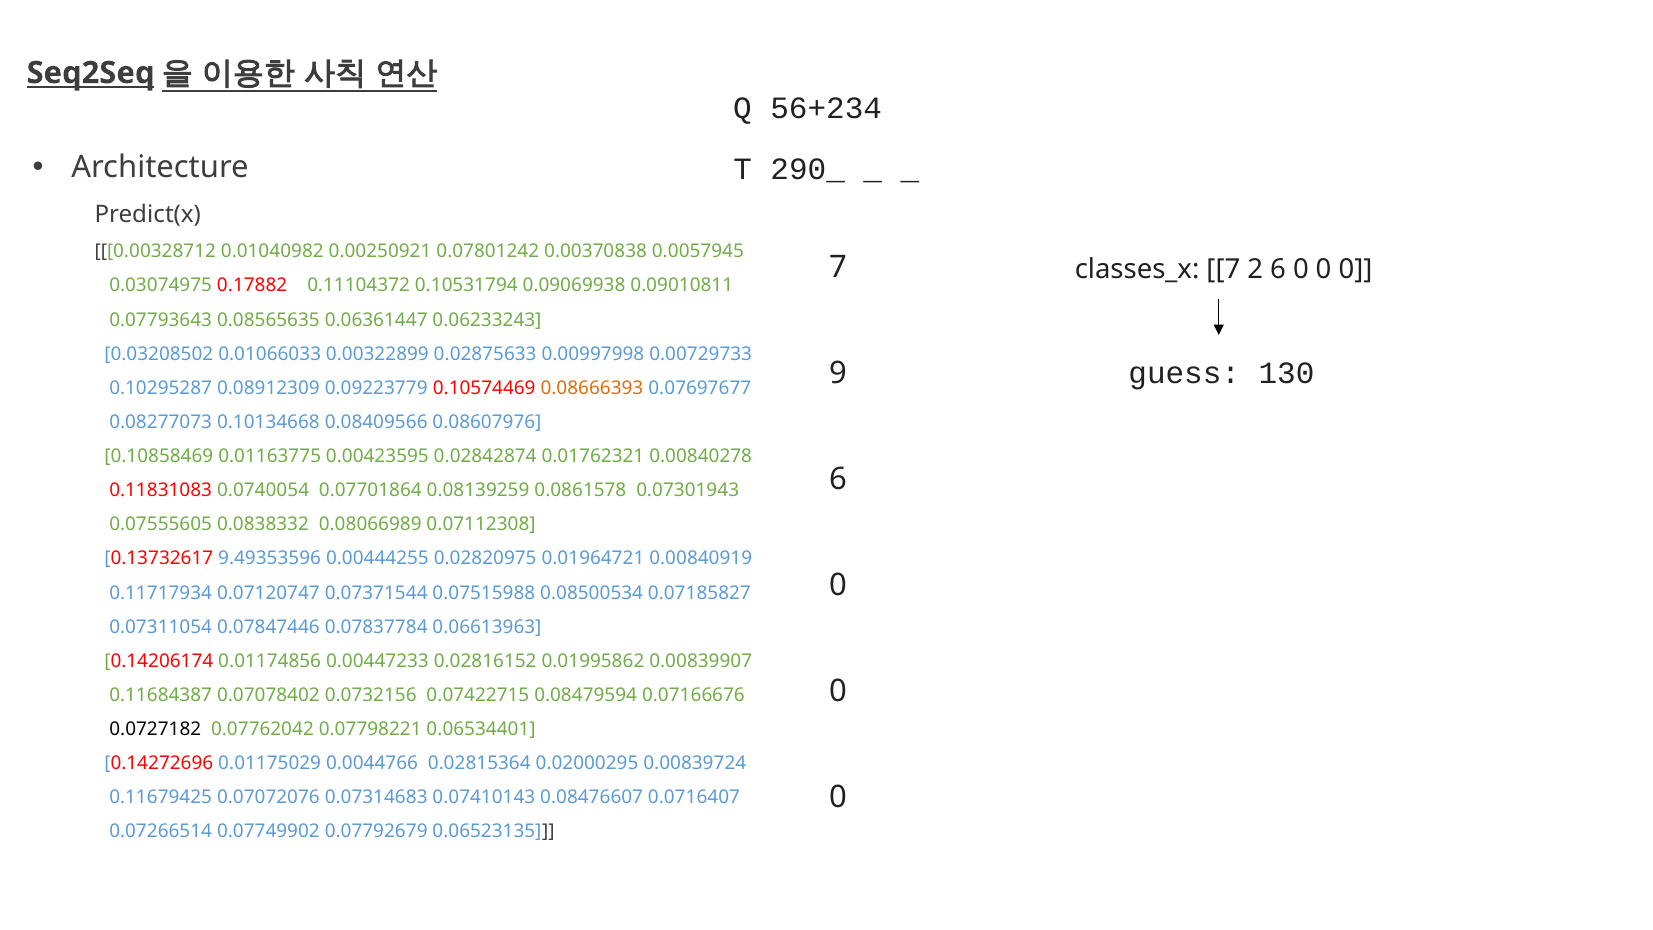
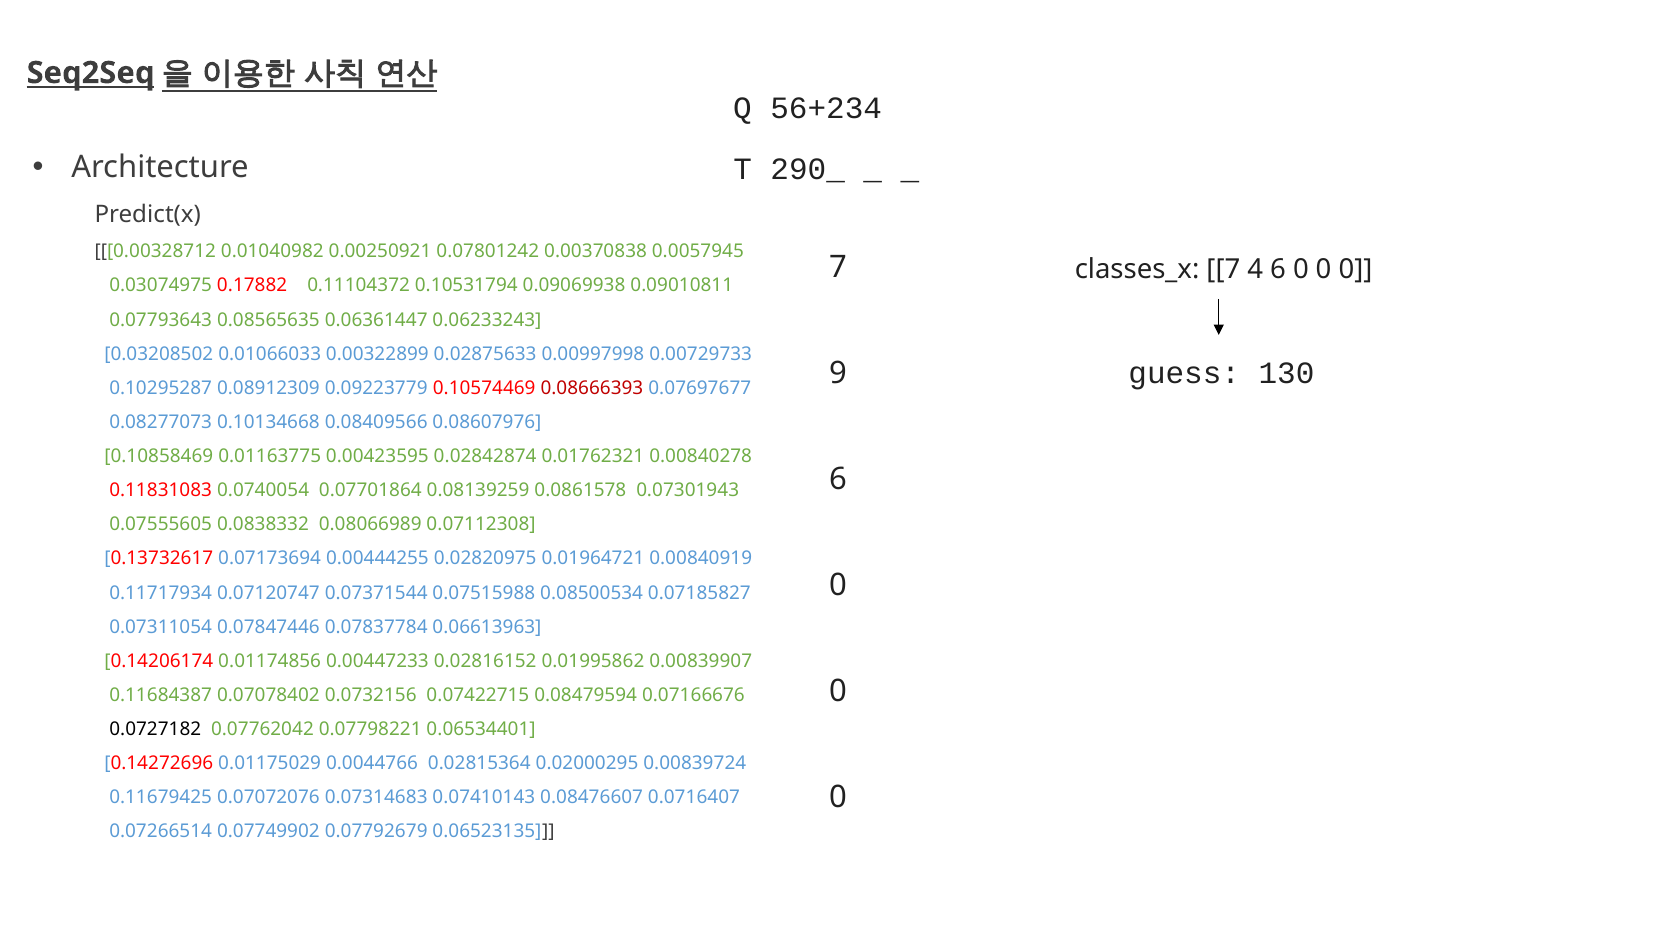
2: 2 -> 4
0.08666393 colour: orange -> red
9.49353596: 9.49353596 -> 0.07173694
